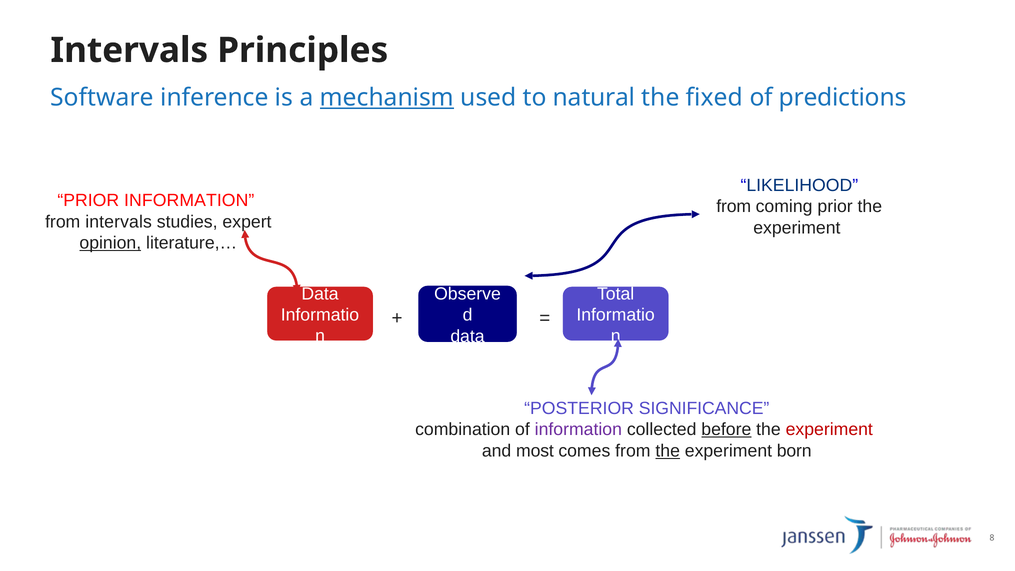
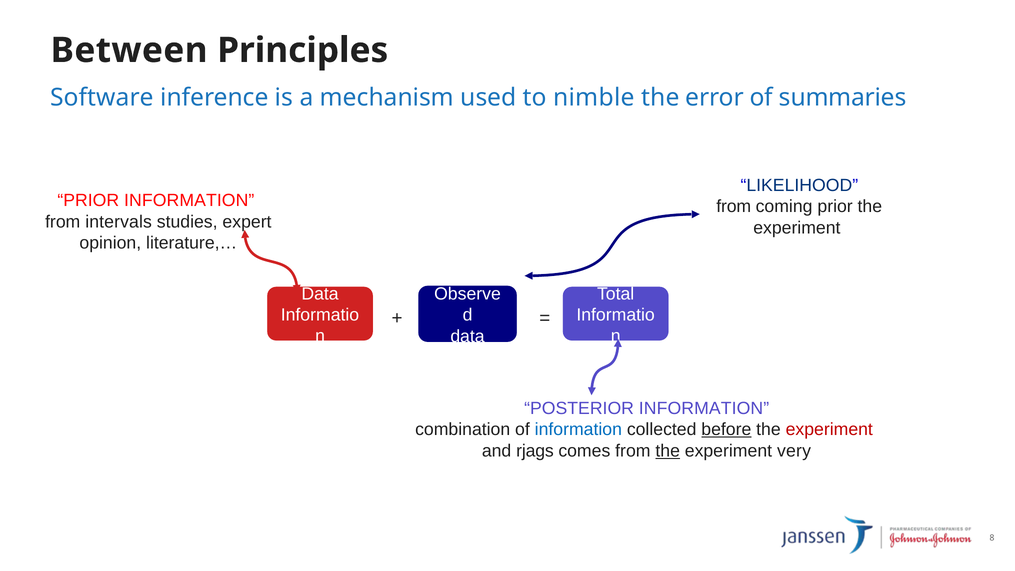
Intervals at (129, 50): Intervals -> Between
mechanism underline: present -> none
natural: natural -> nimble
fixed: fixed -> error
predictions: predictions -> summaries
opinion underline: present -> none
POSTERIOR SIGNIFICANCE: SIGNIFICANCE -> INFORMATION
information at (578, 430) colour: purple -> blue
most: most -> rjags
born: born -> very
